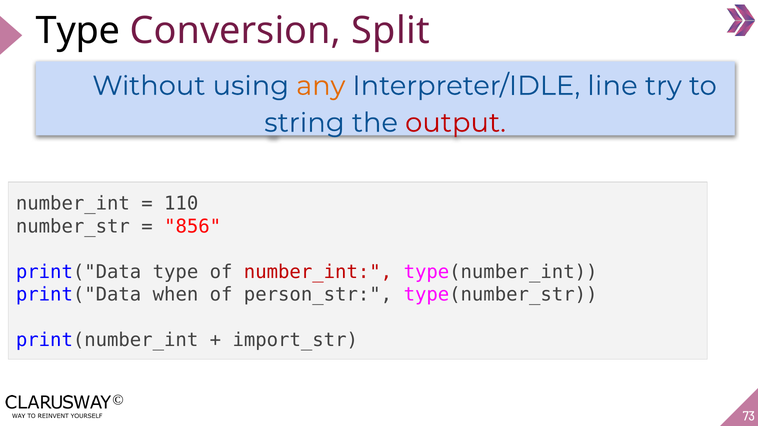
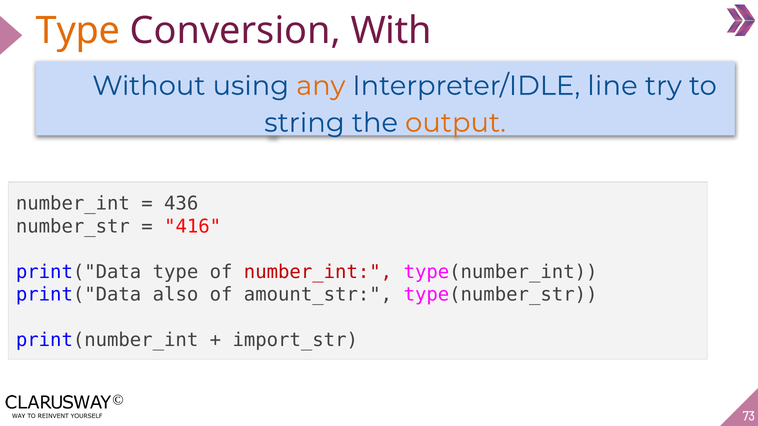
Type at (78, 31) colour: black -> orange
Split: Split -> With
output colour: red -> orange
110: 110 -> 436
856: 856 -> 416
when: when -> also
person_str: person_str -> amount_str
